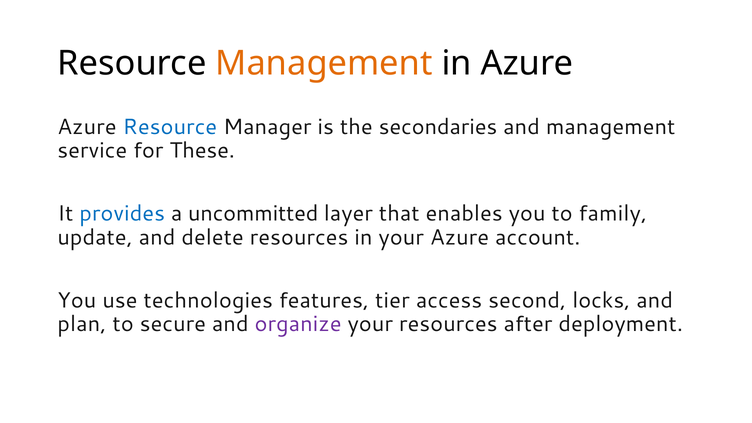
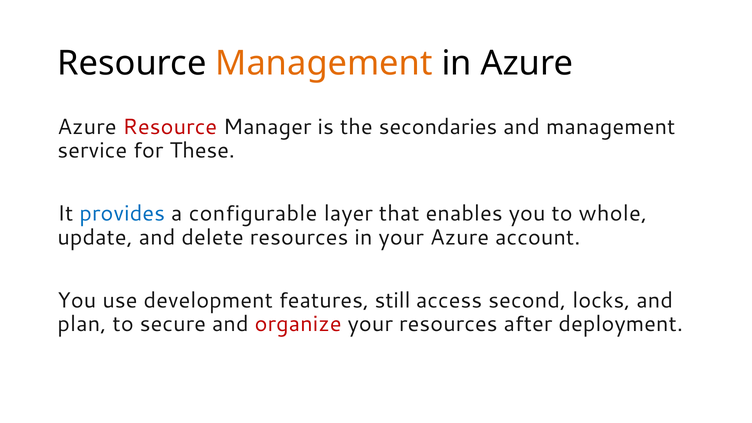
Resource at (170, 127) colour: blue -> red
uncommitted: uncommitted -> configurable
family: family -> whole
technologies: technologies -> development
tier: tier -> still
organize colour: purple -> red
